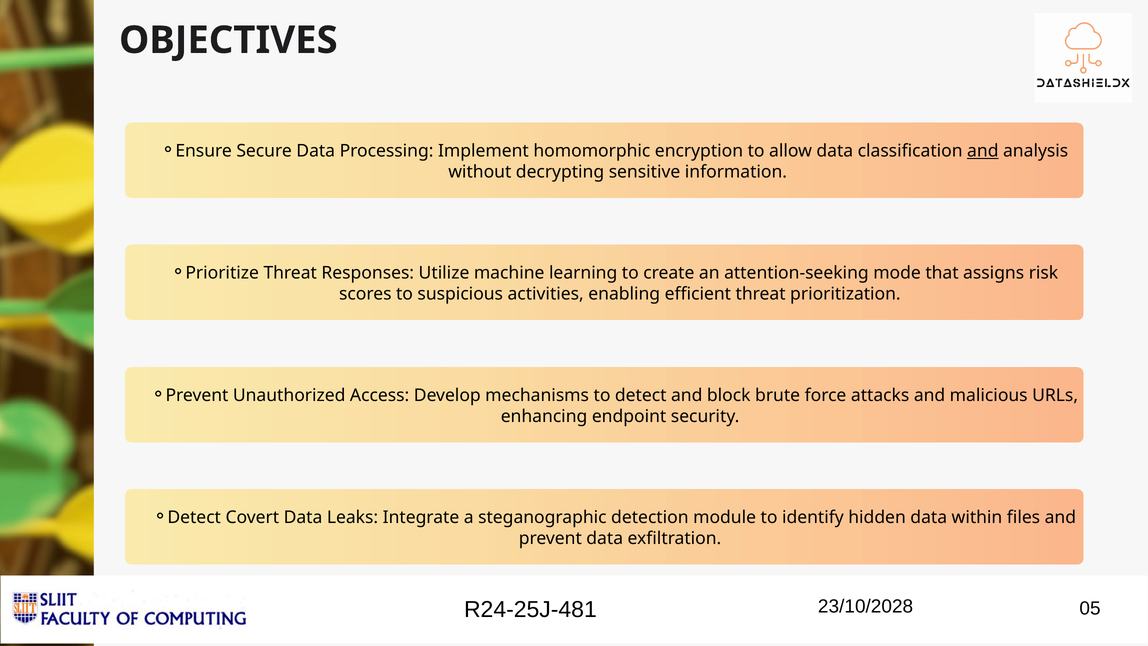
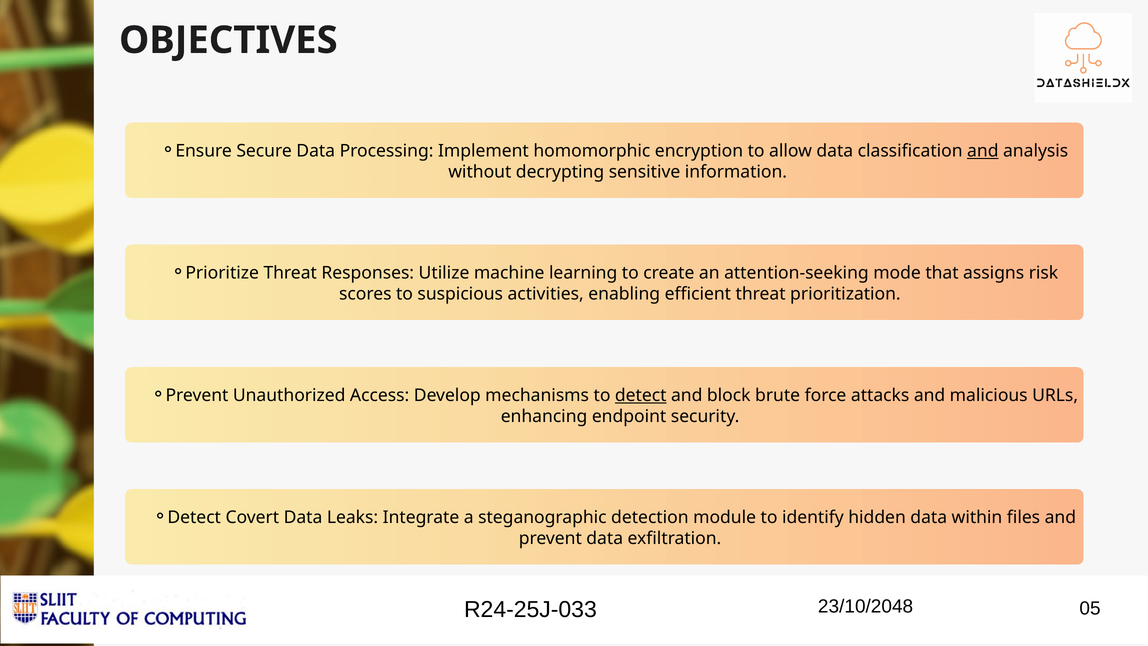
detect at (641, 395) underline: none -> present
23/10/2028: 23/10/2028 -> 23/10/2048
R24-25J-481: R24-25J-481 -> R24-25J-033
